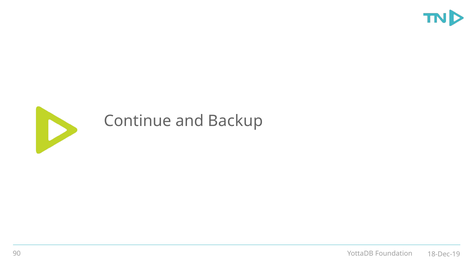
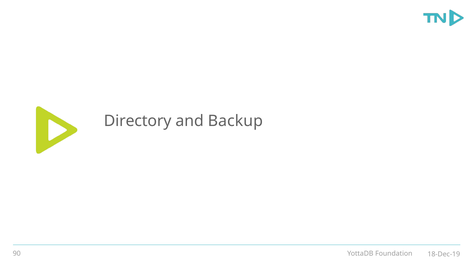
Continue: Continue -> Directory
